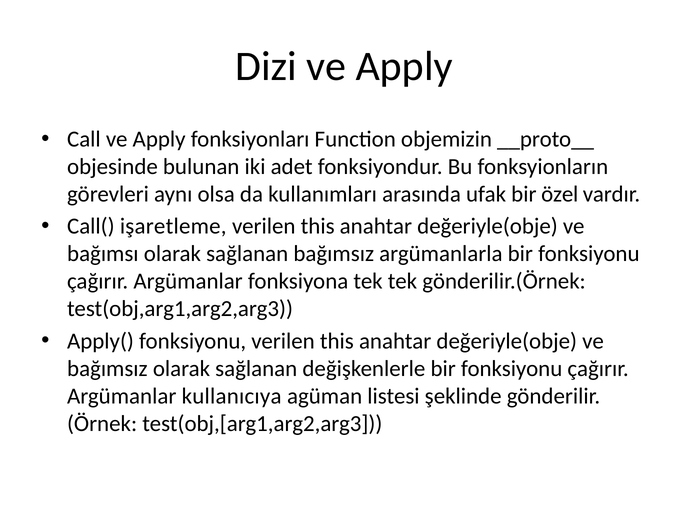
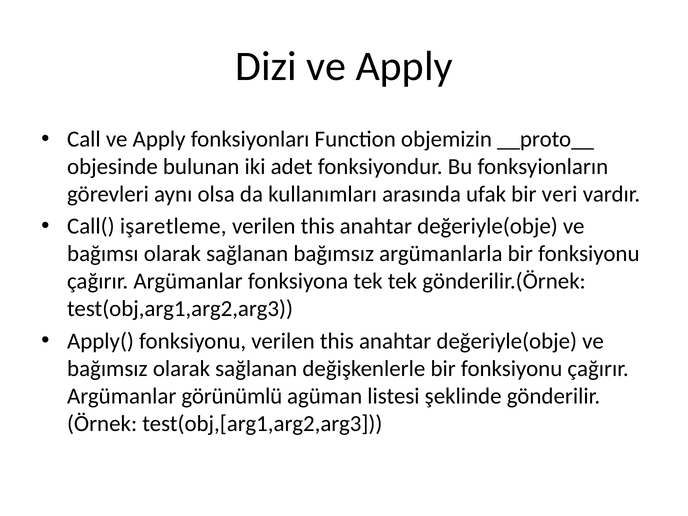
özel: özel -> veri
kullanıcıya: kullanıcıya -> görünümlü
